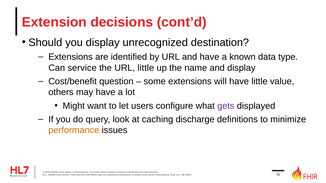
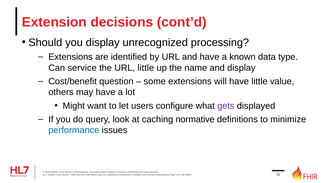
destination: destination -> processing
discharge: discharge -> normative
performance colour: orange -> blue
